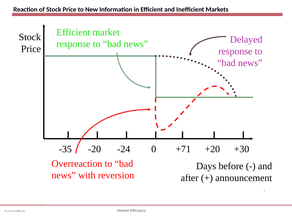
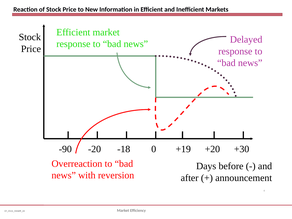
-35: -35 -> -90
-24: -24 -> -18
+71: +71 -> +19
